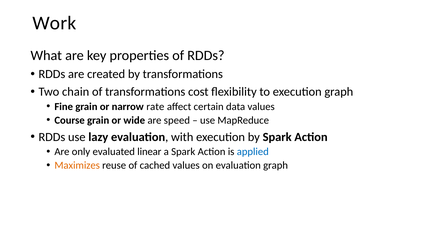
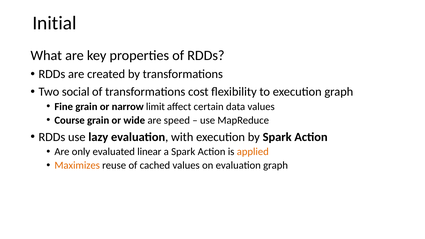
Work: Work -> Initial
chain: chain -> social
rate: rate -> limit
applied colour: blue -> orange
